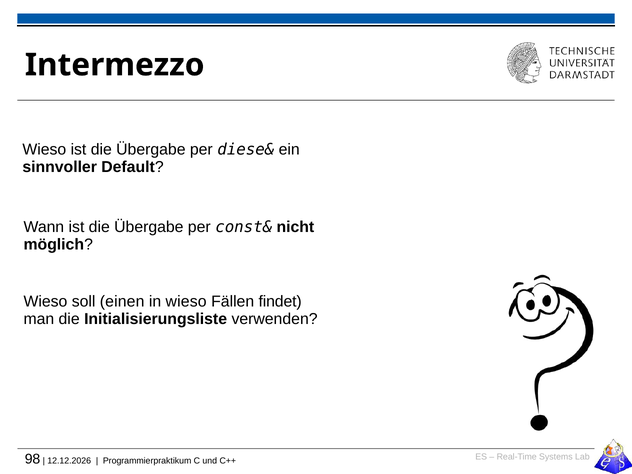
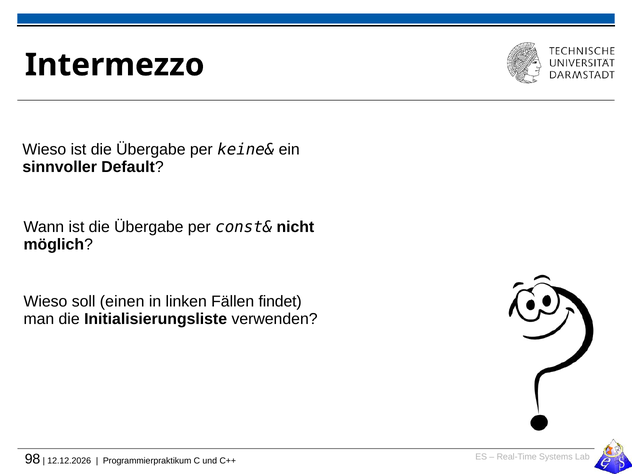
diese&: diese& -> keine&
in wieso: wieso -> linken
